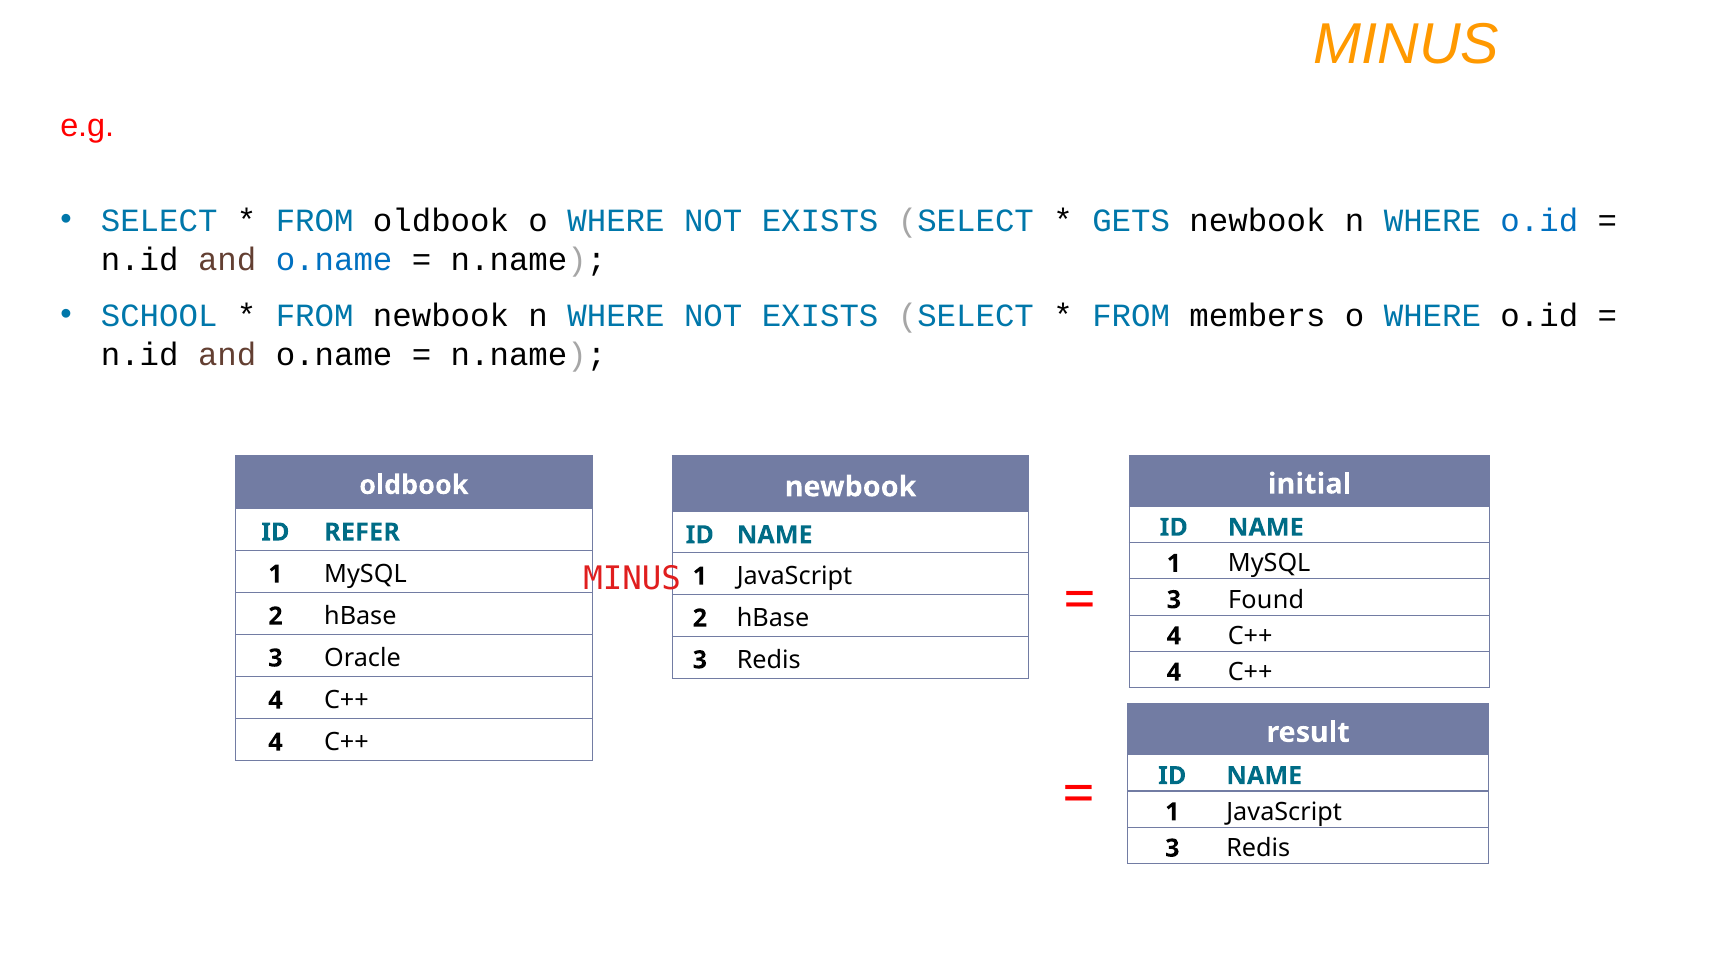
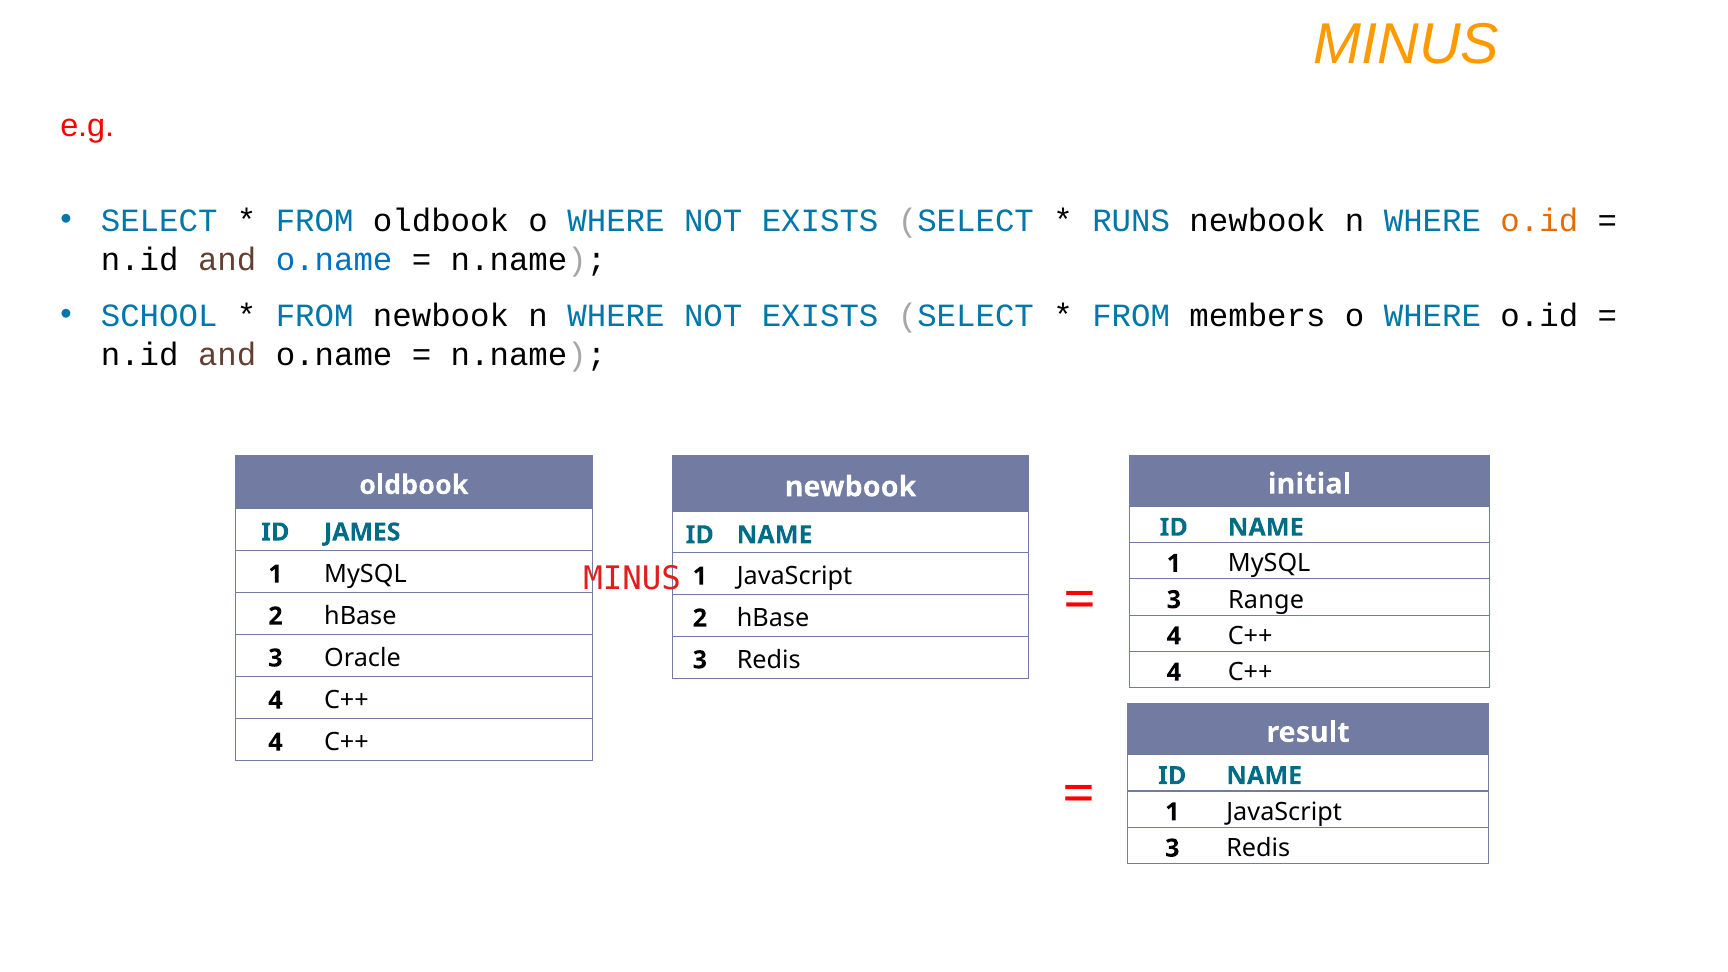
GETS: GETS -> RUNS
o.id at (1539, 221) colour: blue -> orange
REFER: REFER -> JAMES
Found: Found -> Range
